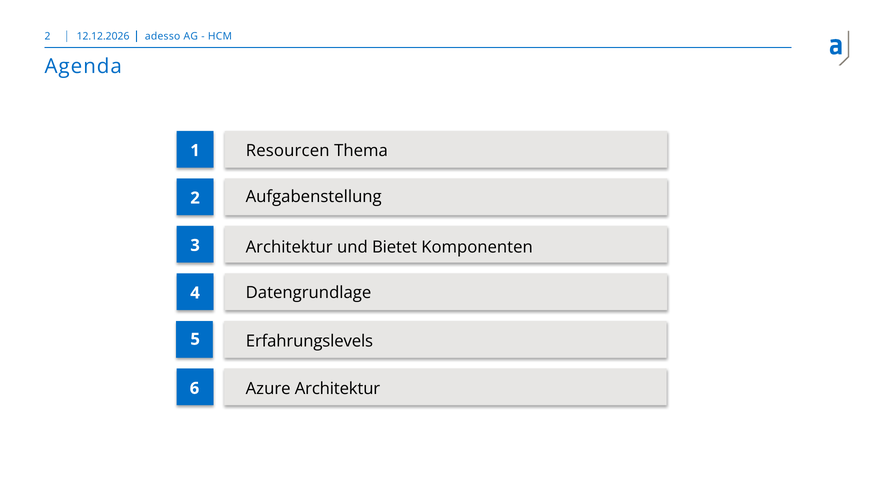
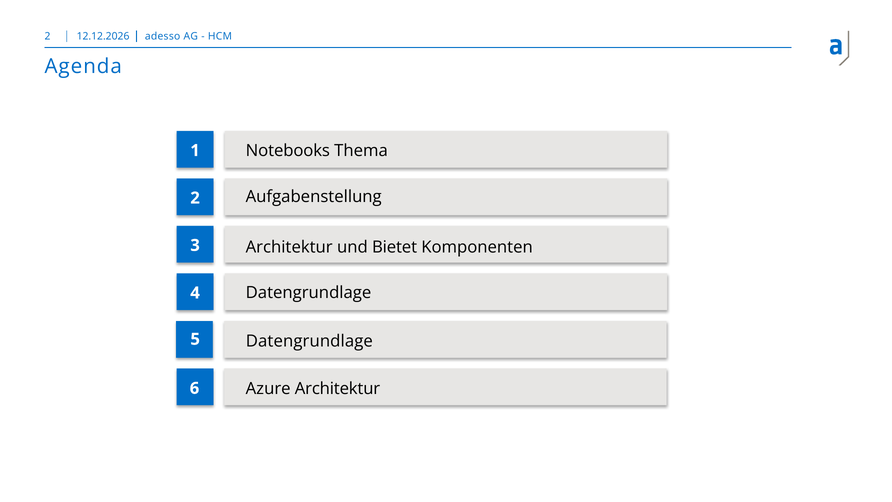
Resourcen: Resourcen -> Notebooks
5 Erfahrungslevels: Erfahrungslevels -> Datengrundlage
